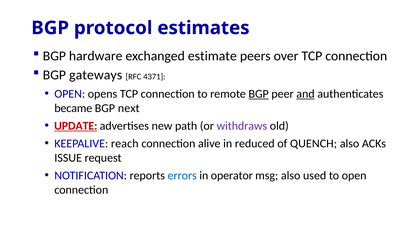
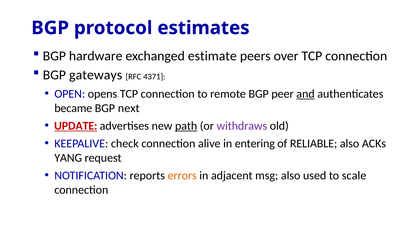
BGP at (259, 94) underline: present -> none
path underline: none -> present
reach: reach -> check
reduced: reduced -> entering
QUENCH: QUENCH -> RELIABLE
ISSUE: ISSUE -> YANG
errors colour: blue -> orange
operator: operator -> adjacent
to open: open -> scale
